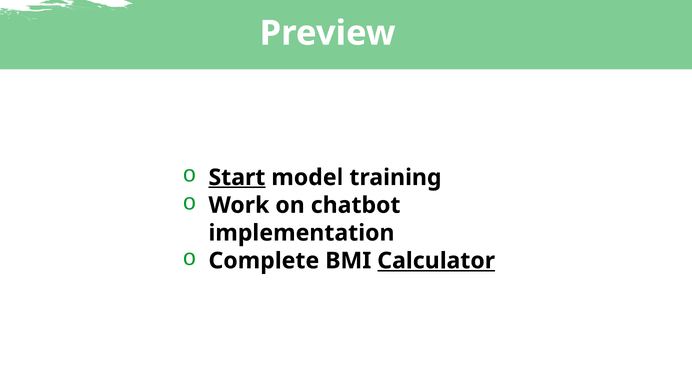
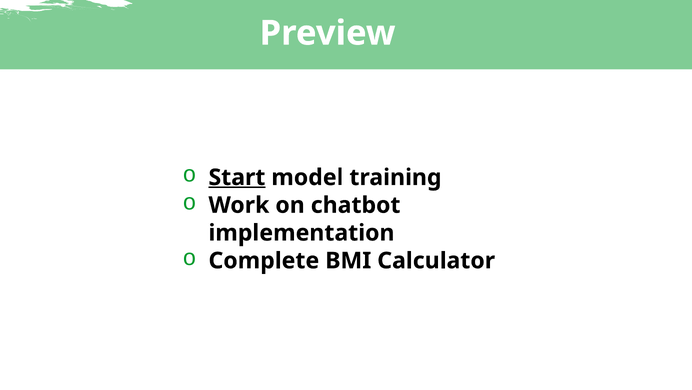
Calculator underline: present -> none
